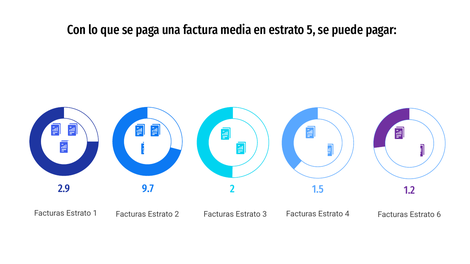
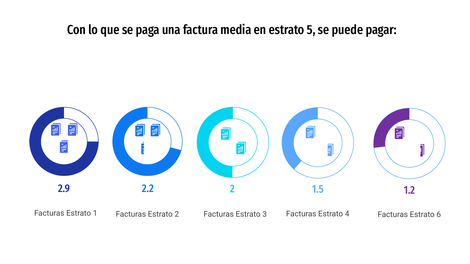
9.7: 9.7 -> 2.2
